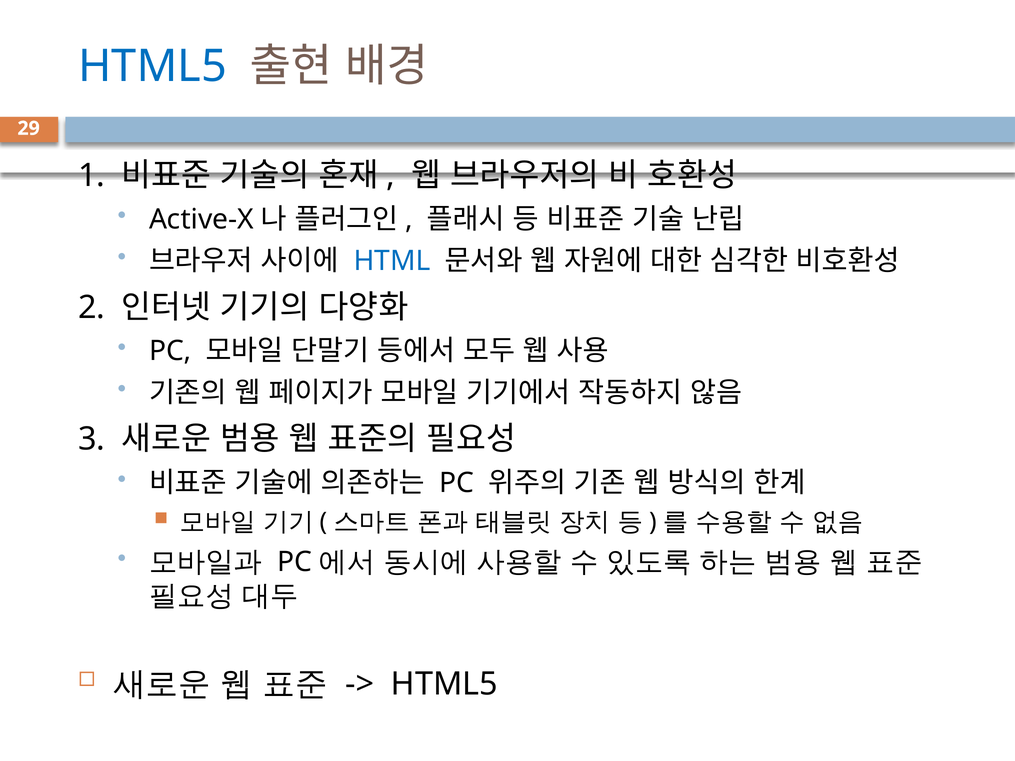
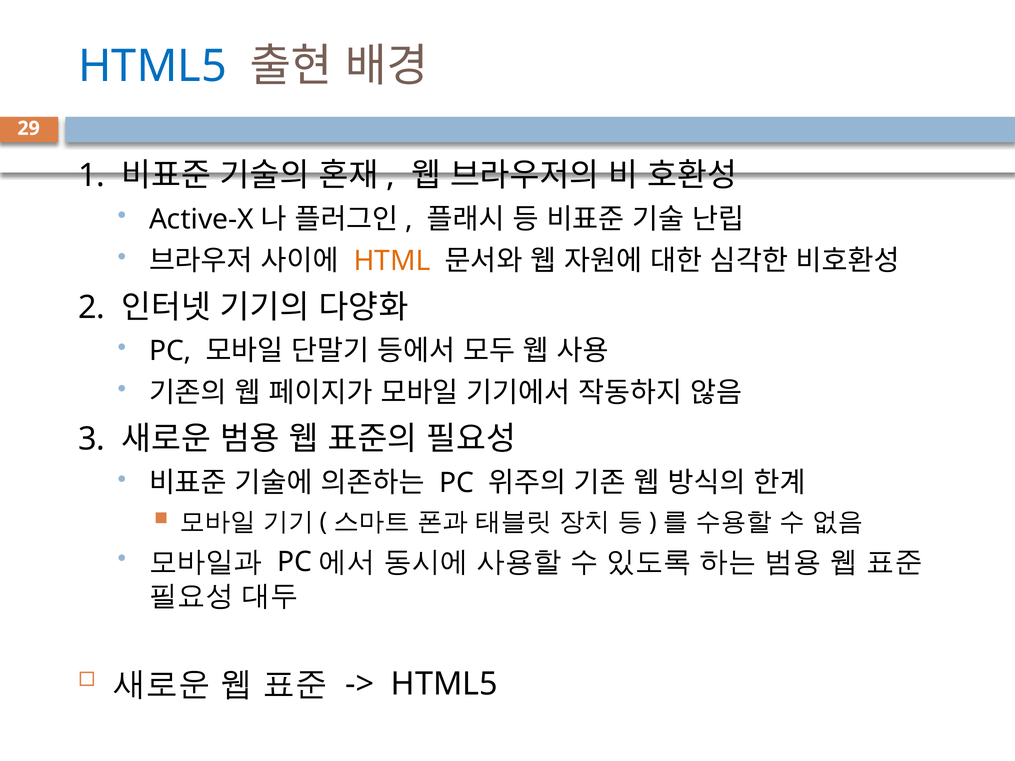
HTML colour: blue -> orange
